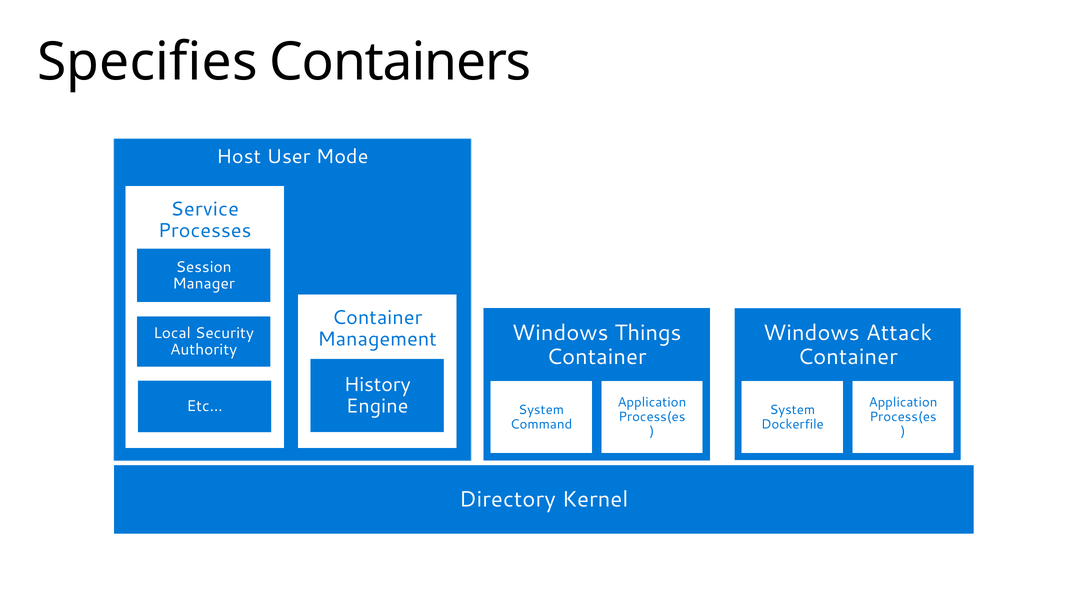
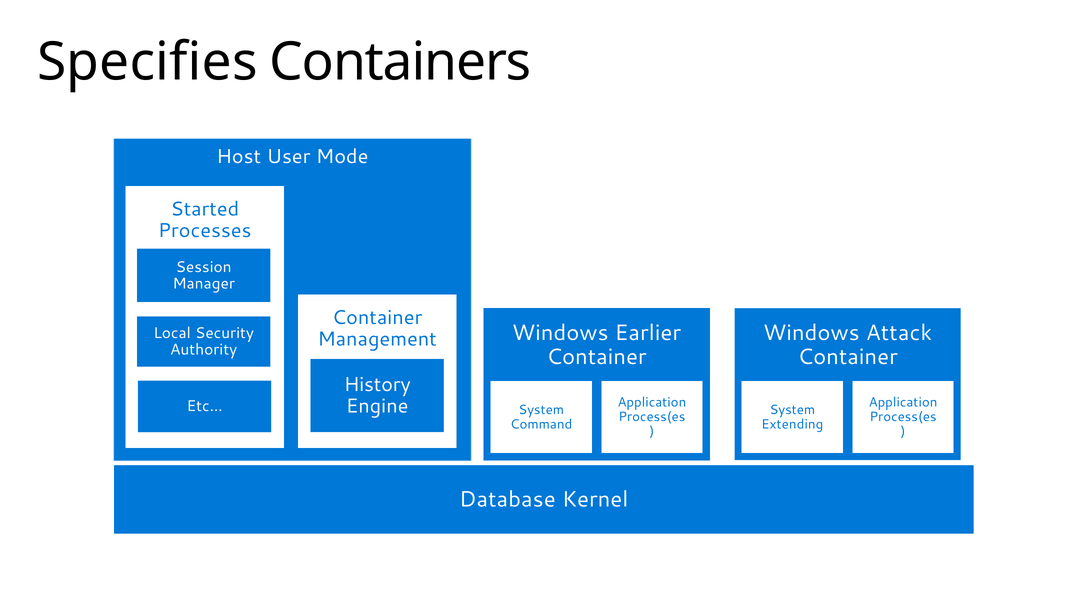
Service: Service -> Started
Things: Things -> Earlier
Dockerfile: Dockerfile -> Extending
Directory: Directory -> Database
